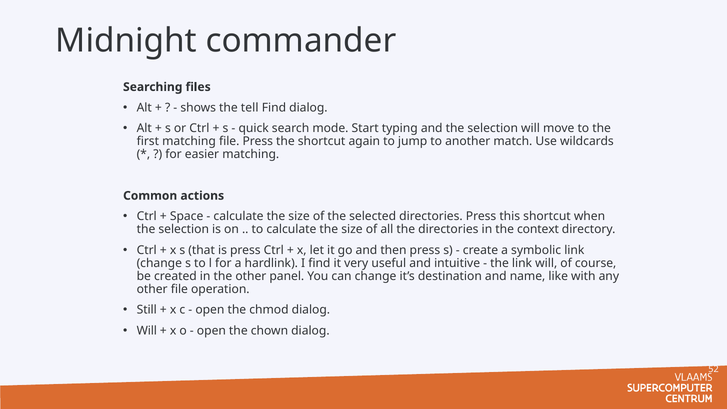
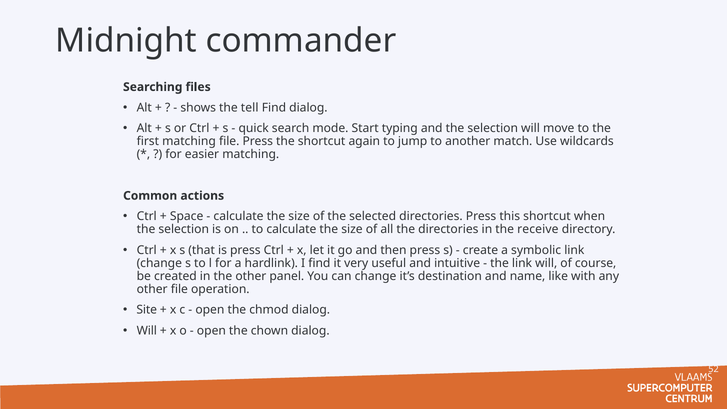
context: context -> receive
Still: Still -> Site
